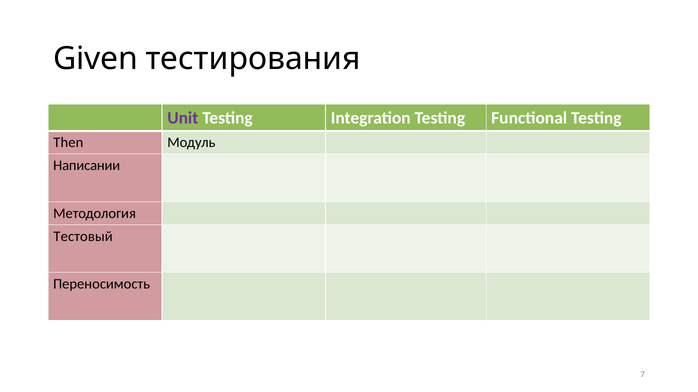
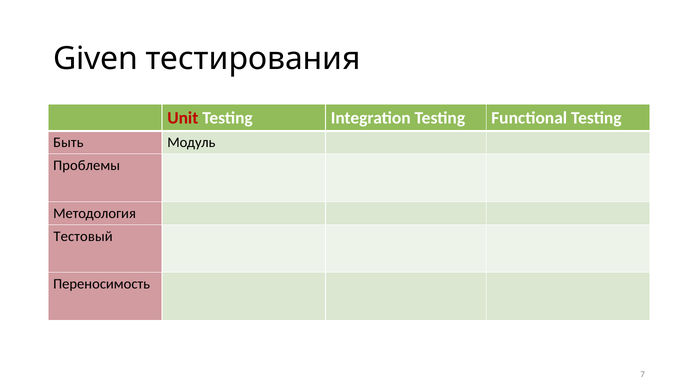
Unit colour: purple -> red
Then: Then -> Быть
Написании: Написании -> Проблемы
